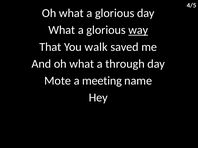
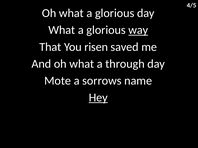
walk: walk -> risen
meeting: meeting -> sorrows
Hey underline: none -> present
